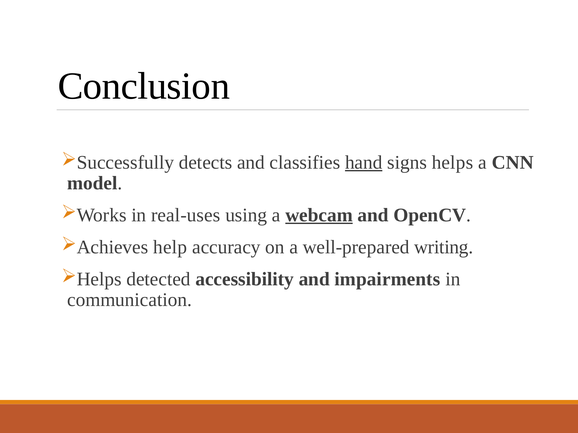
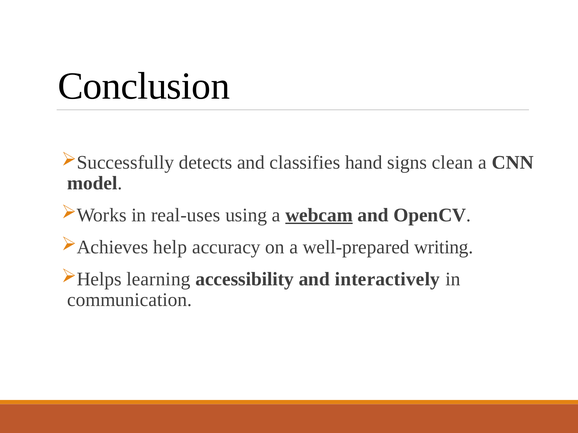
hand underline: present -> none
helps: helps -> clean
detected: detected -> learning
impairments: impairments -> interactively
